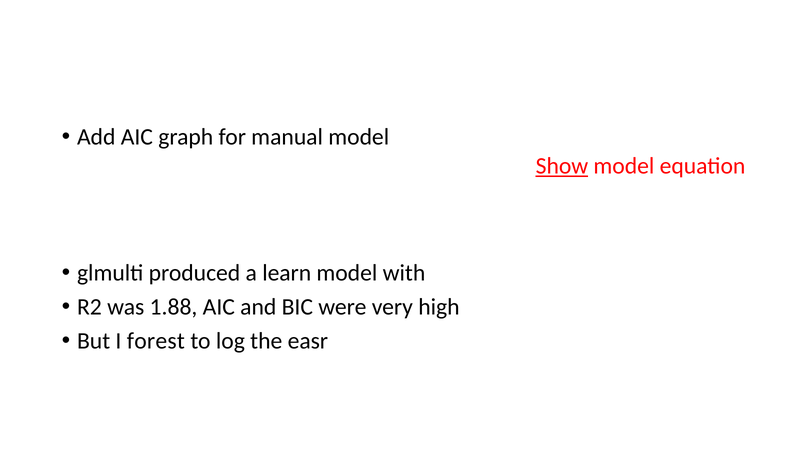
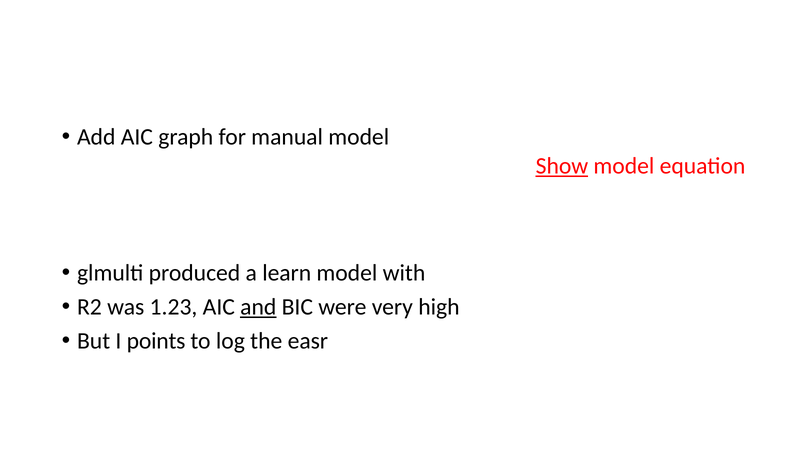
1.88: 1.88 -> 1.23
and underline: none -> present
forest: forest -> points
